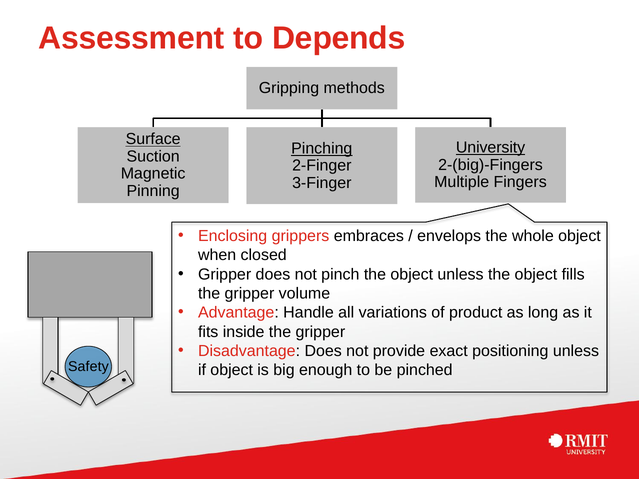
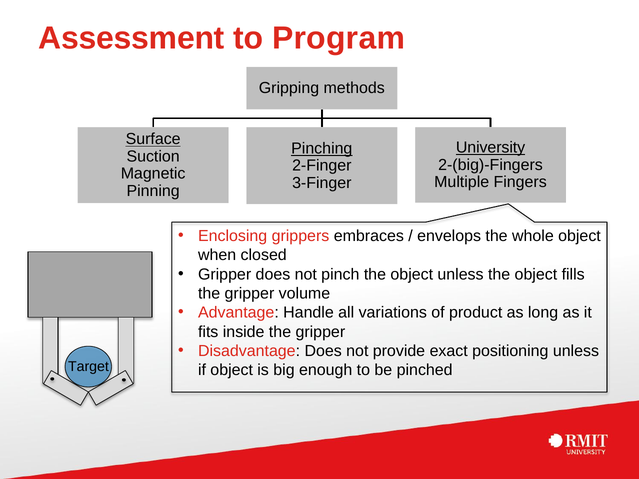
Depends: Depends -> Program
Safety: Safety -> Target
